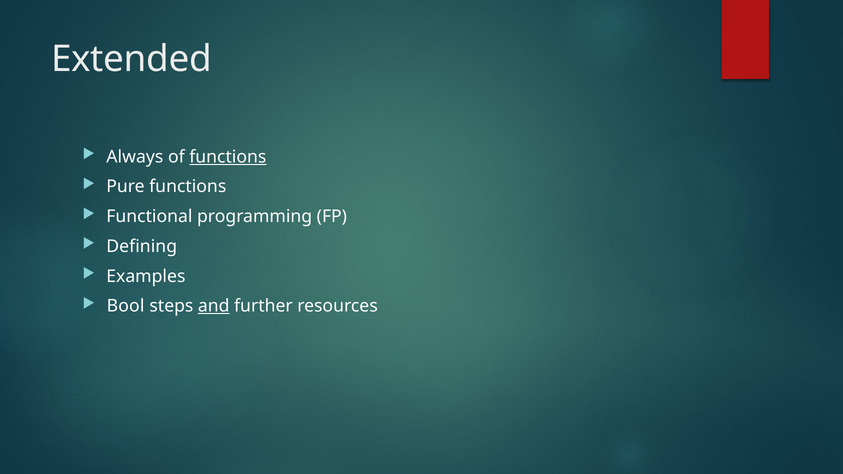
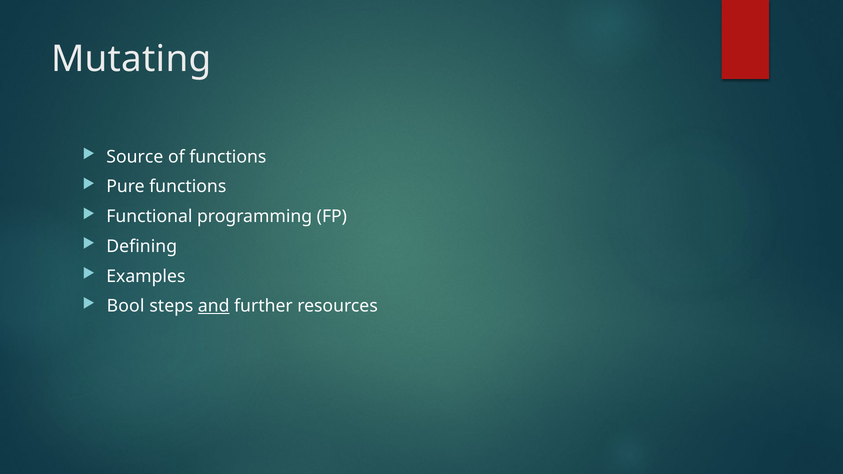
Extended: Extended -> Mutating
Always: Always -> Source
functions at (228, 157) underline: present -> none
